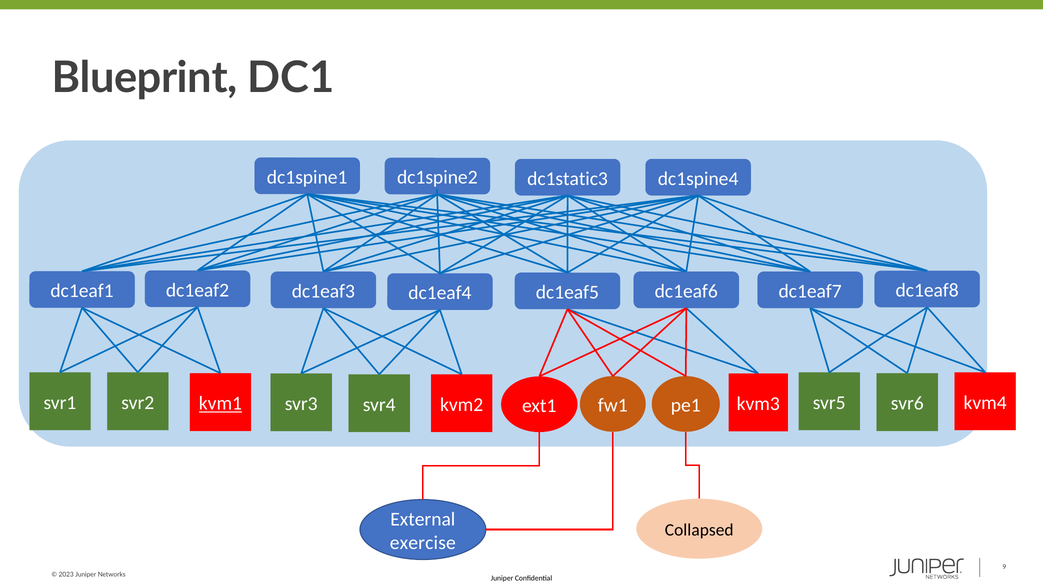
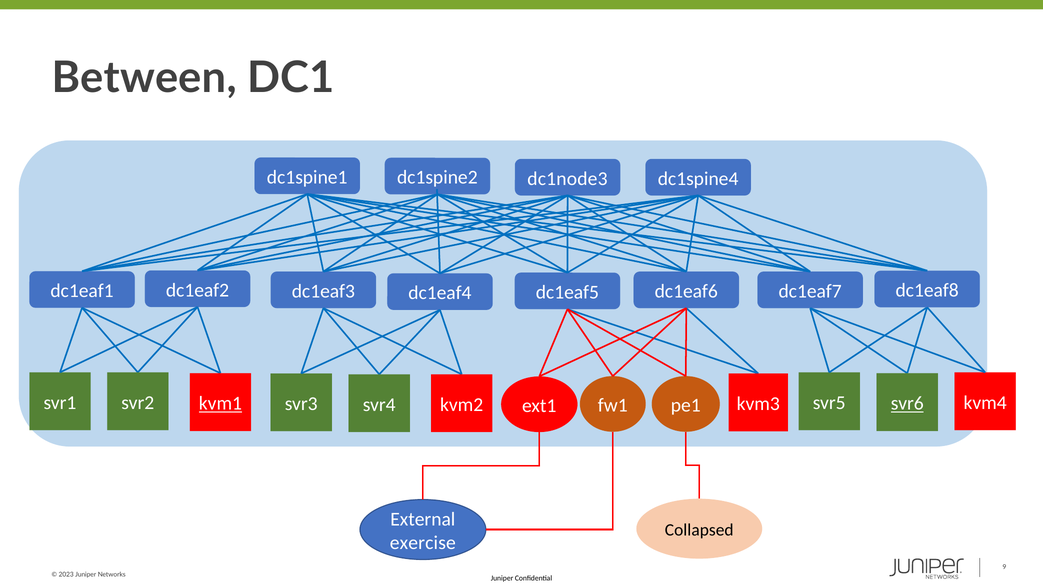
Blueprint: Blueprint -> Between
dc1static3: dc1static3 -> dc1node3
svr6 underline: none -> present
